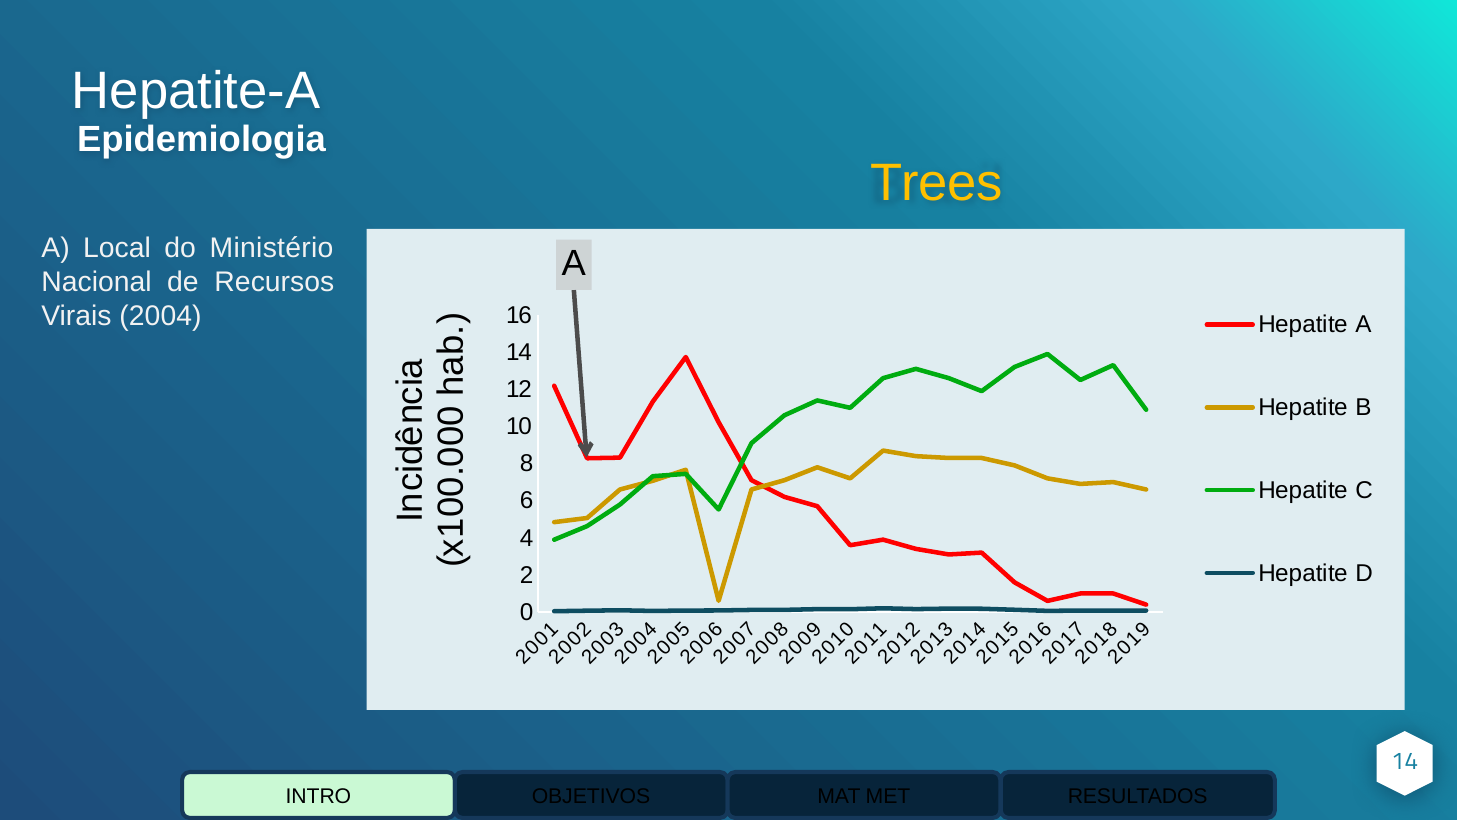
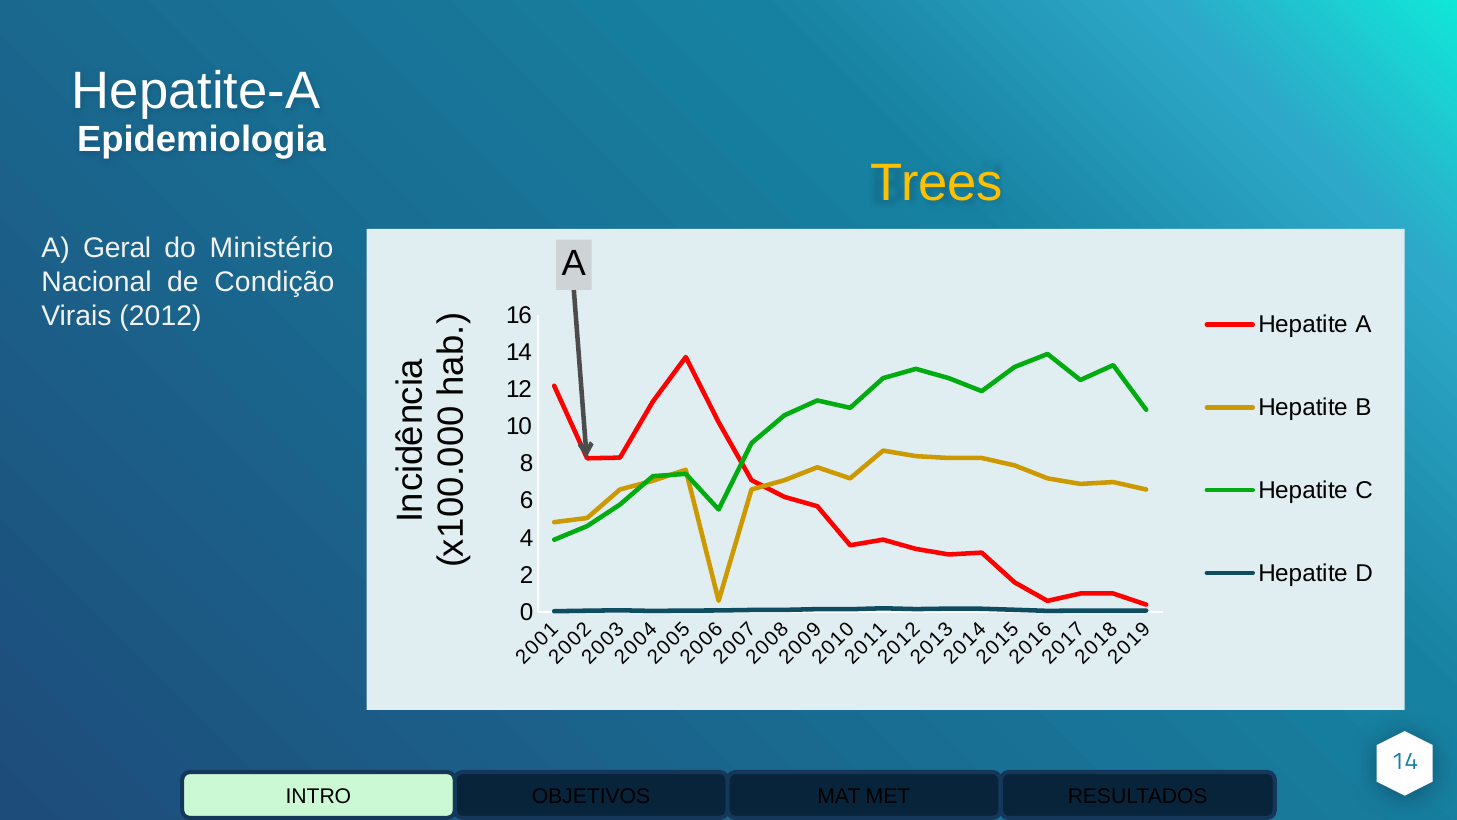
Local: Local -> Geral
Recursos: Recursos -> Condição
2004: 2004 -> 2012
